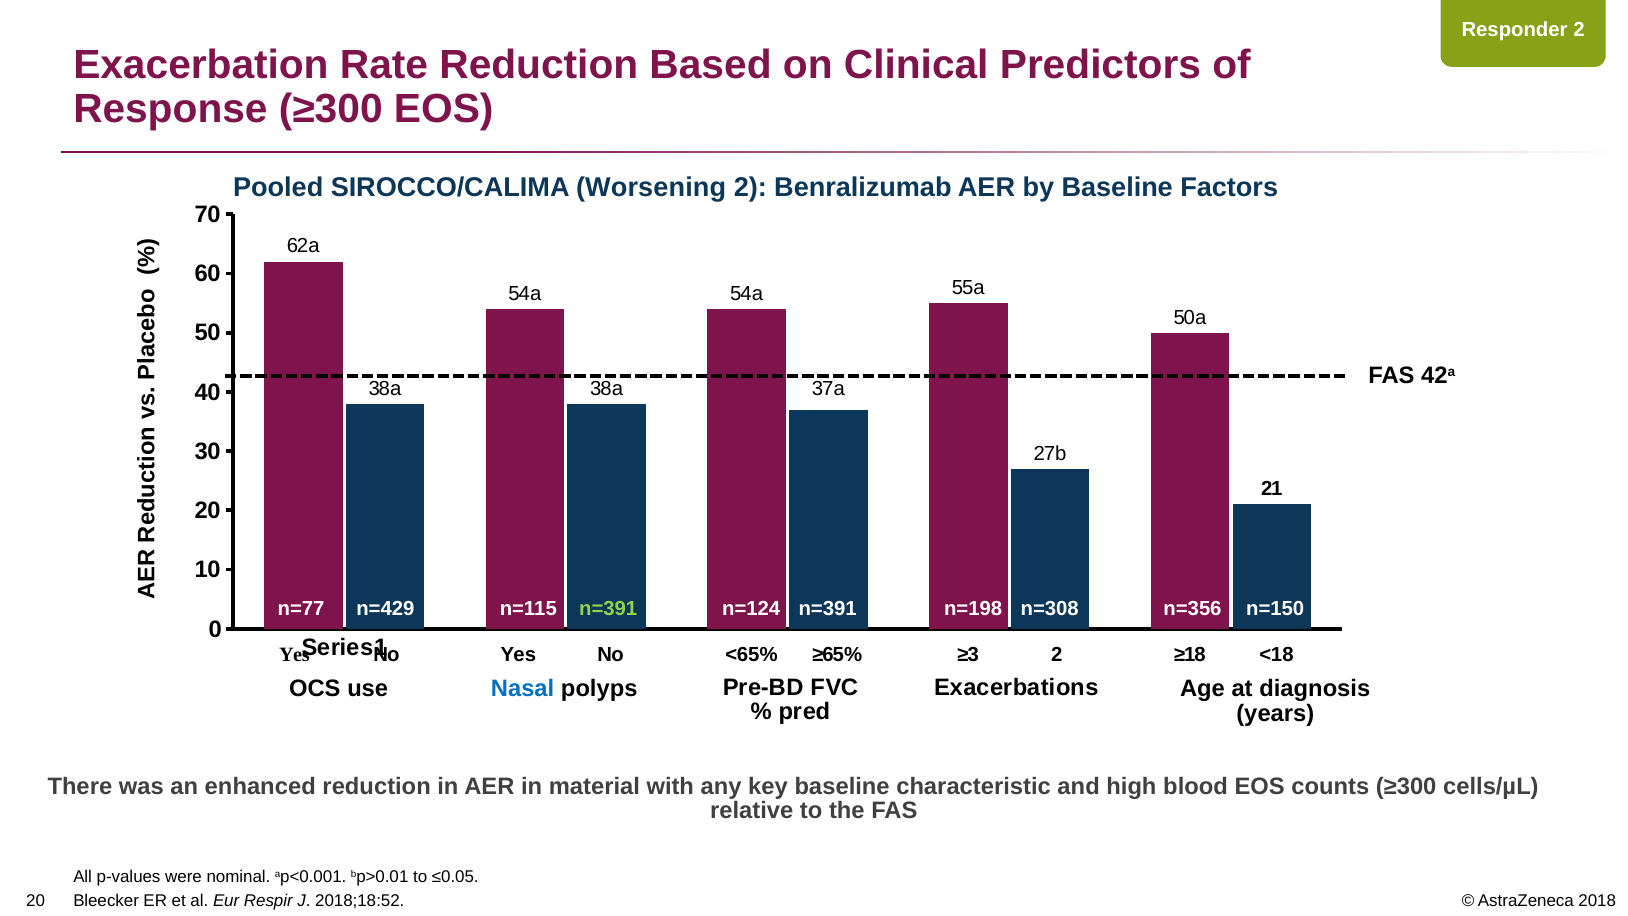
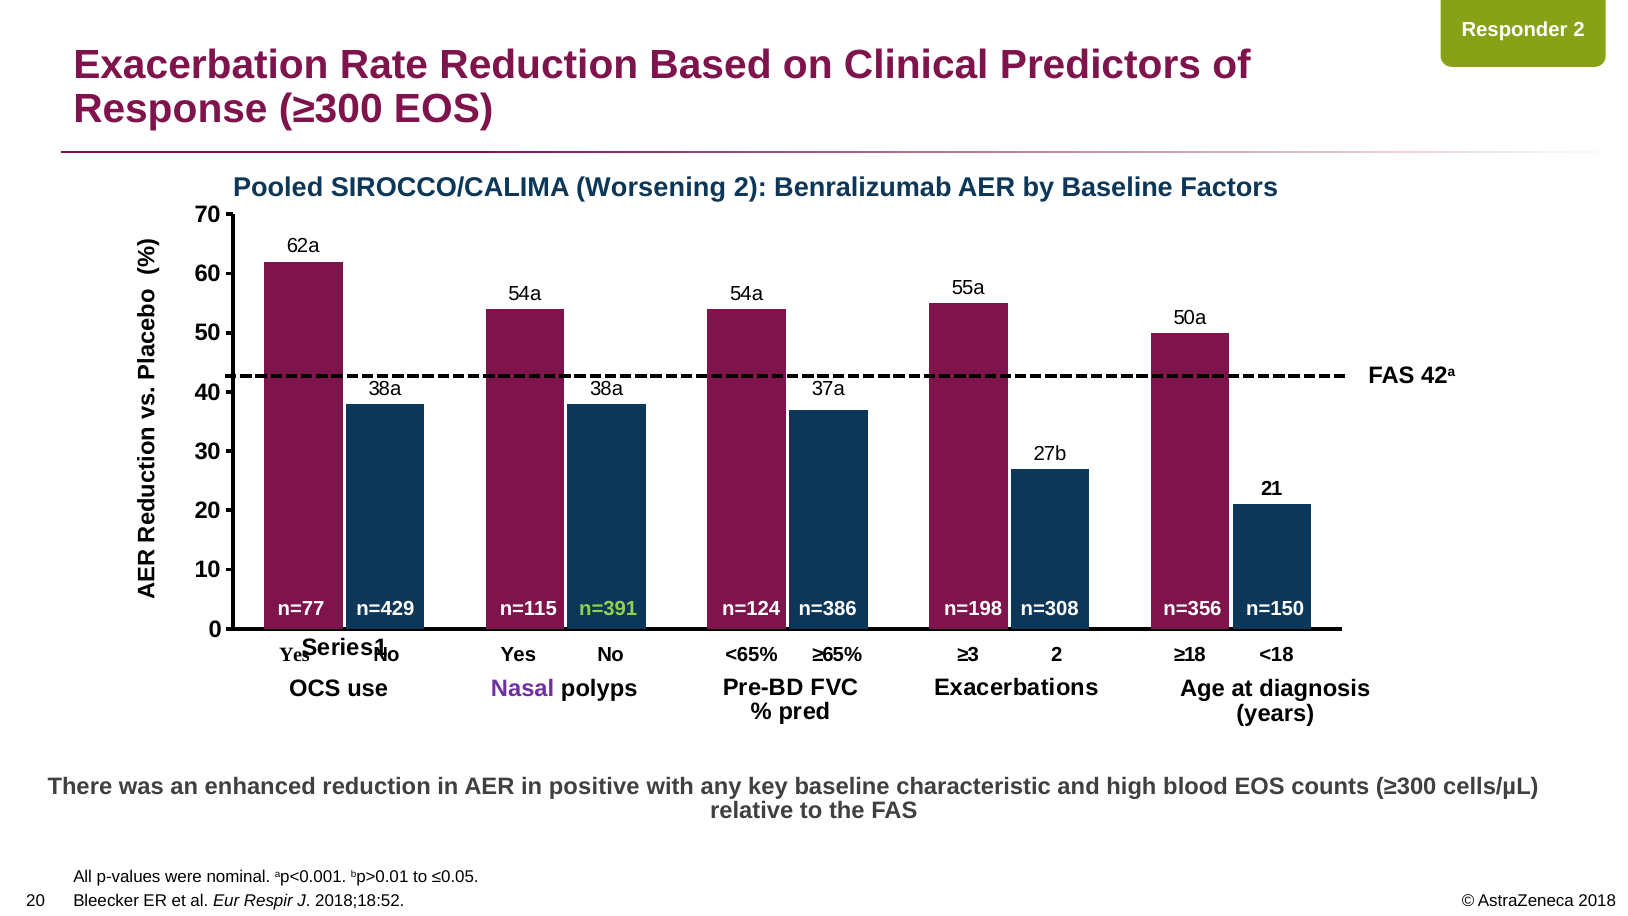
n=391 at (828, 608): n=391 -> n=386
Nasal colour: blue -> purple
material: material -> positive
